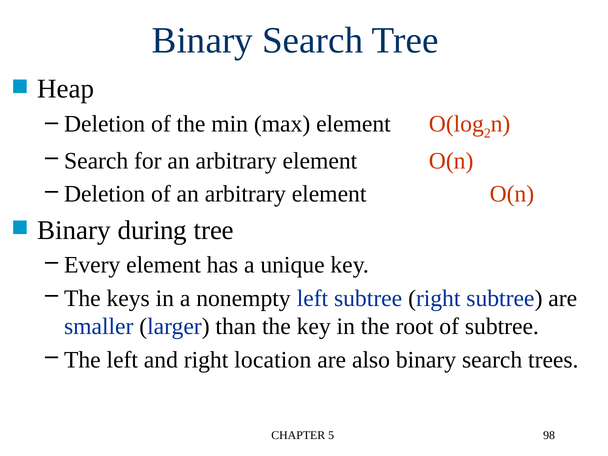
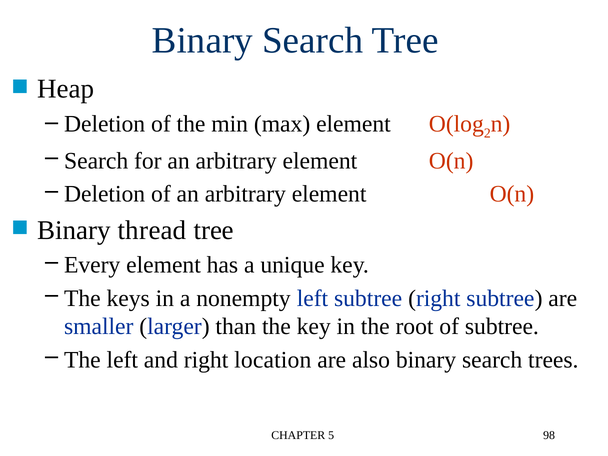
during: during -> thread
